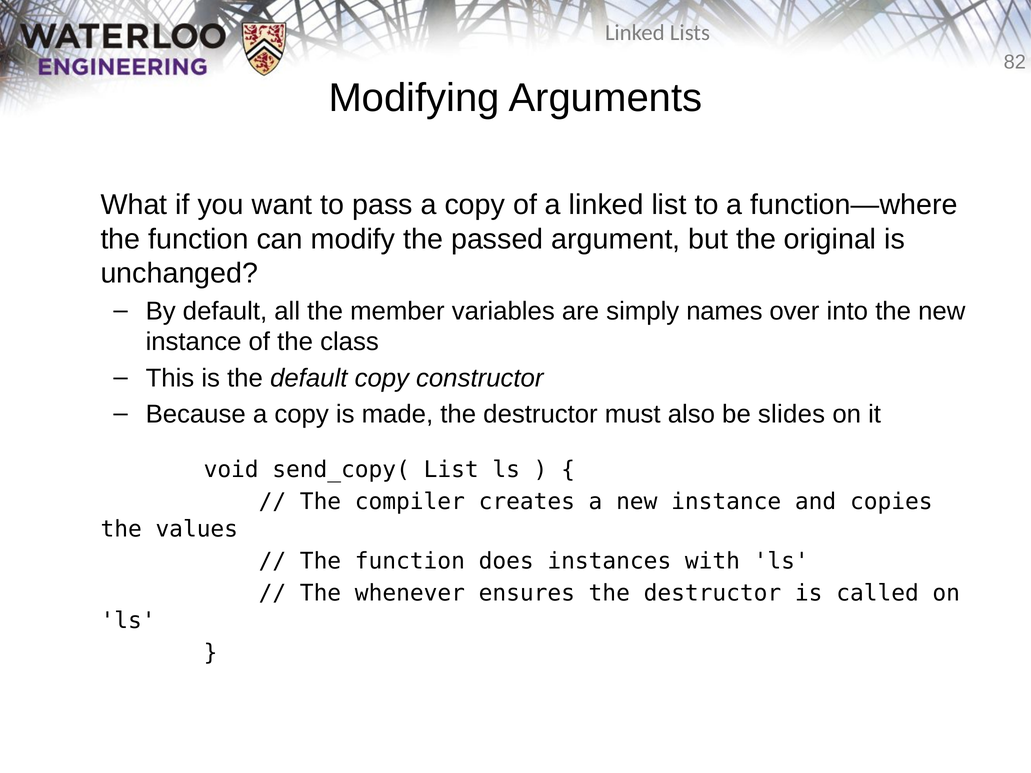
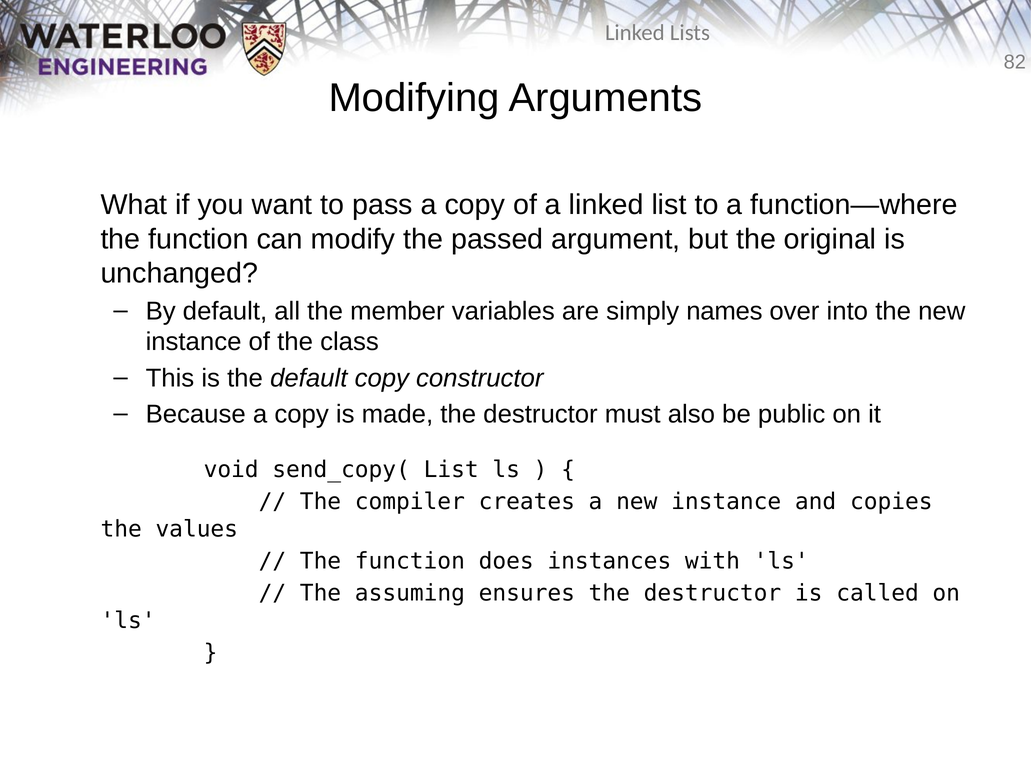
slides: slides -> public
whenever: whenever -> assuming
